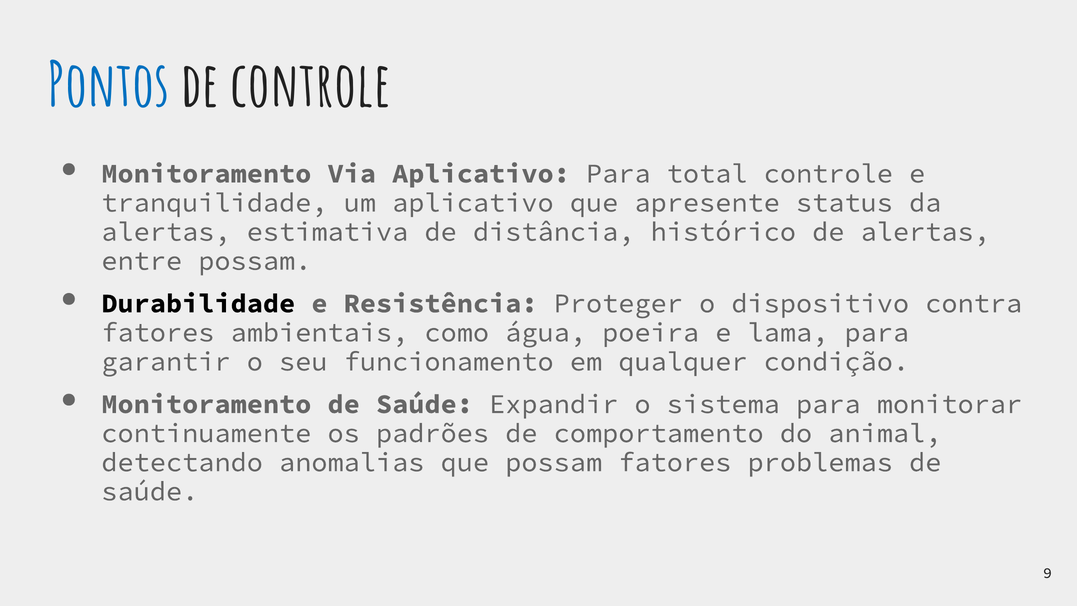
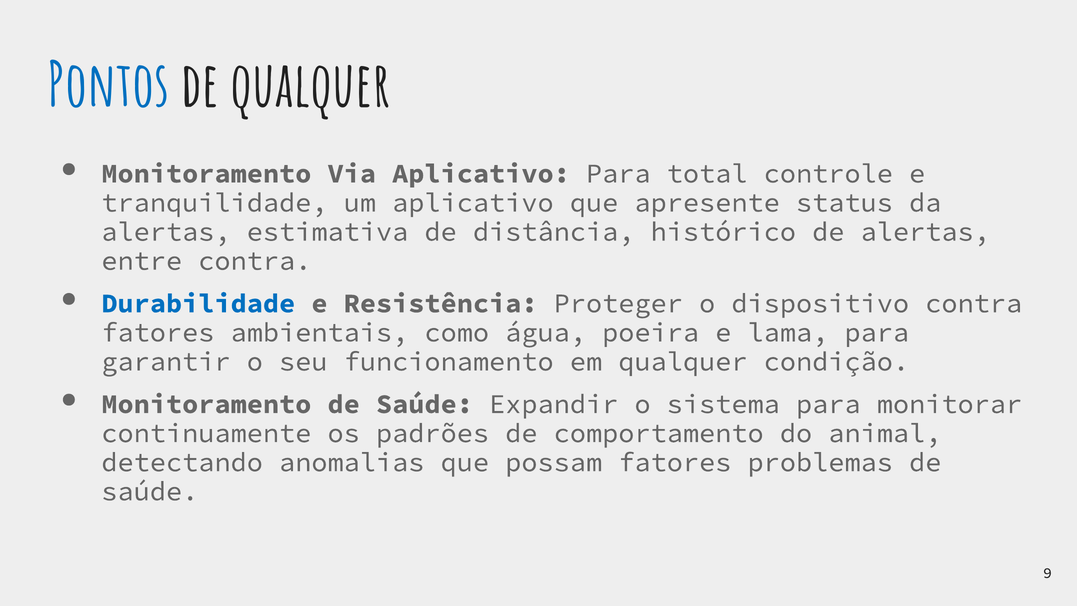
de controle: controle -> qualquer
entre possam: possam -> contra
Durabilidade colour: black -> blue
